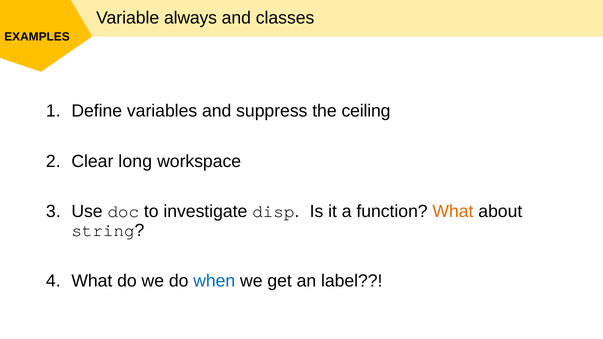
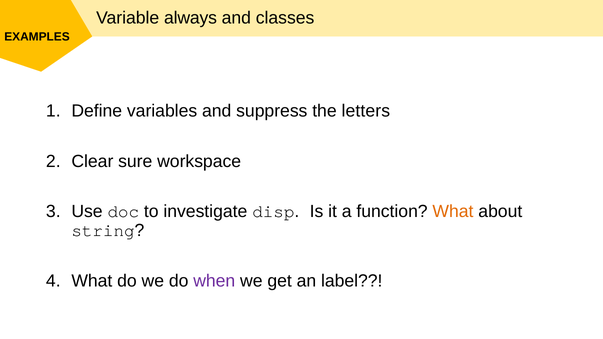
ceiling: ceiling -> letters
long: long -> sure
when colour: blue -> purple
